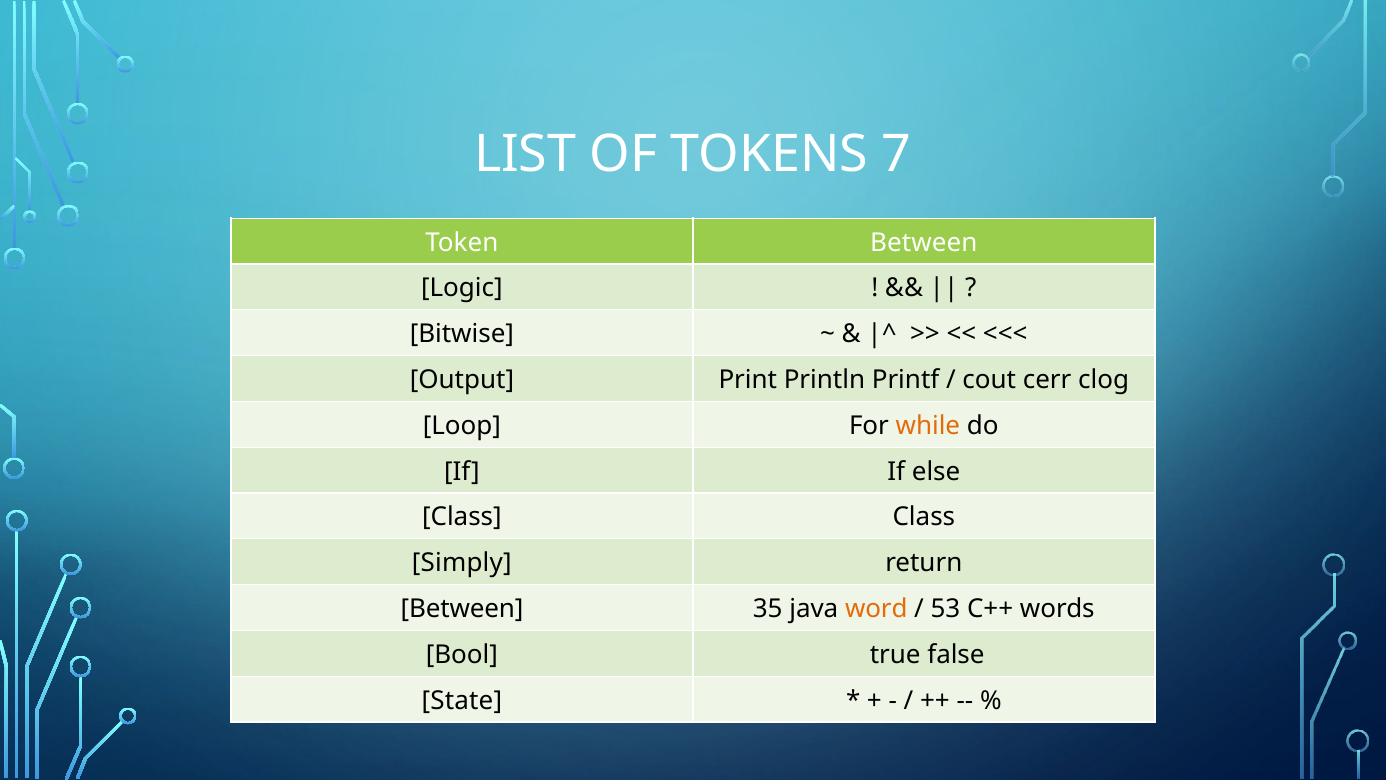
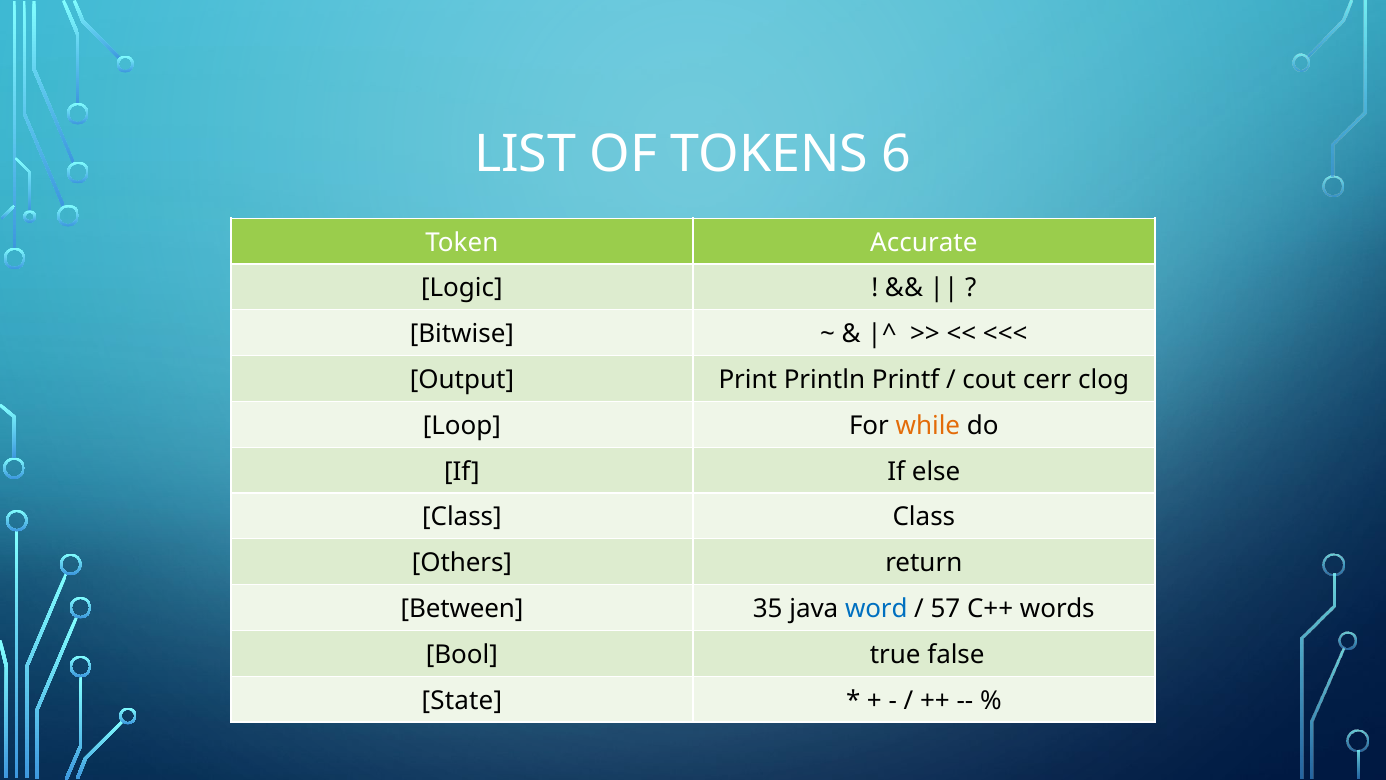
7: 7 -> 6
Token Between: Between -> Accurate
Simply: Simply -> Others
word colour: orange -> blue
53: 53 -> 57
